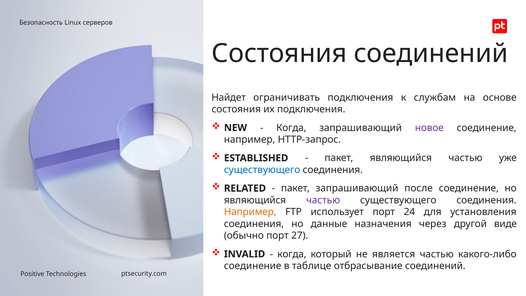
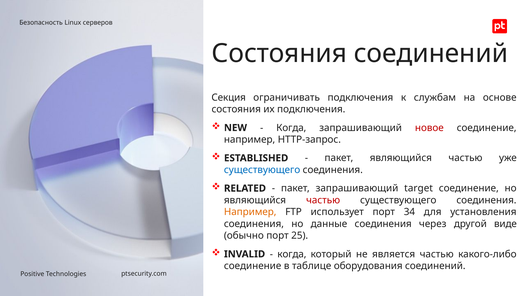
Найдет: Найдет -> Секция
новое colour: purple -> red
после: после -> target
частью at (323, 200) colour: purple -> red
24: 24 -> 34
данные назначения: назначения -> соединения
27: 27 -> 25
отбрасывание: отбрасывание -> оборудования
